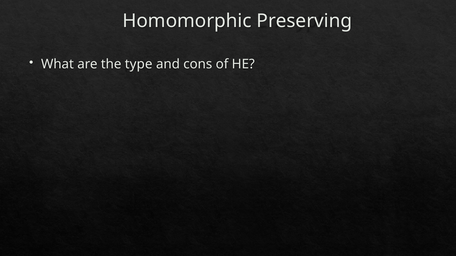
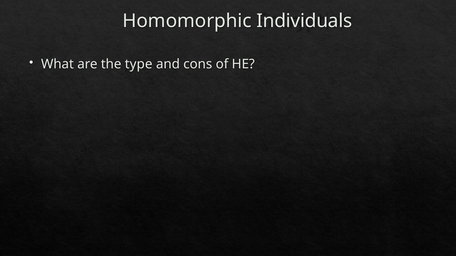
Preserving: Preserving -> Individuals
